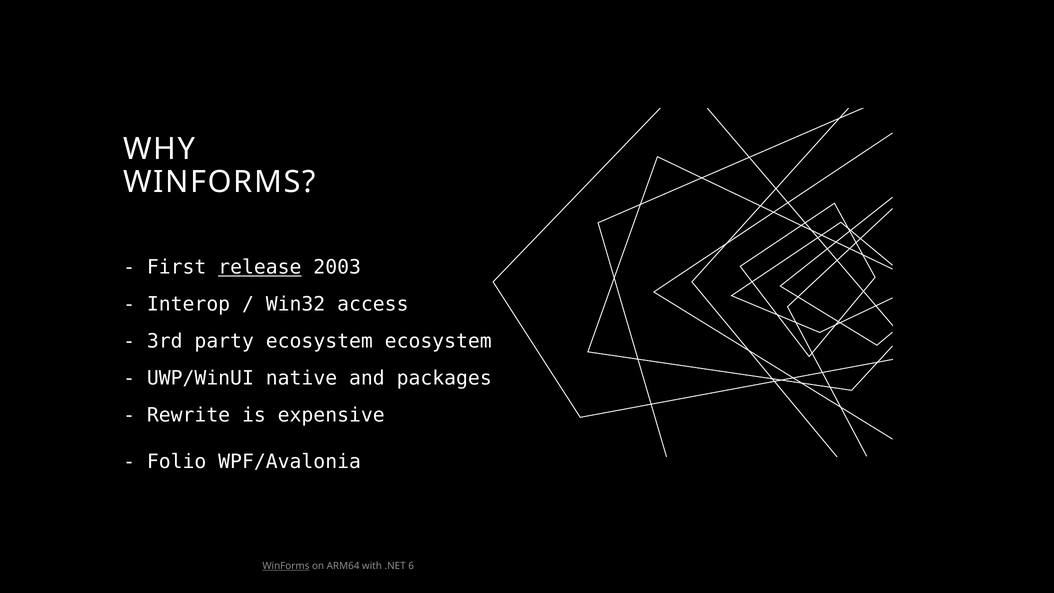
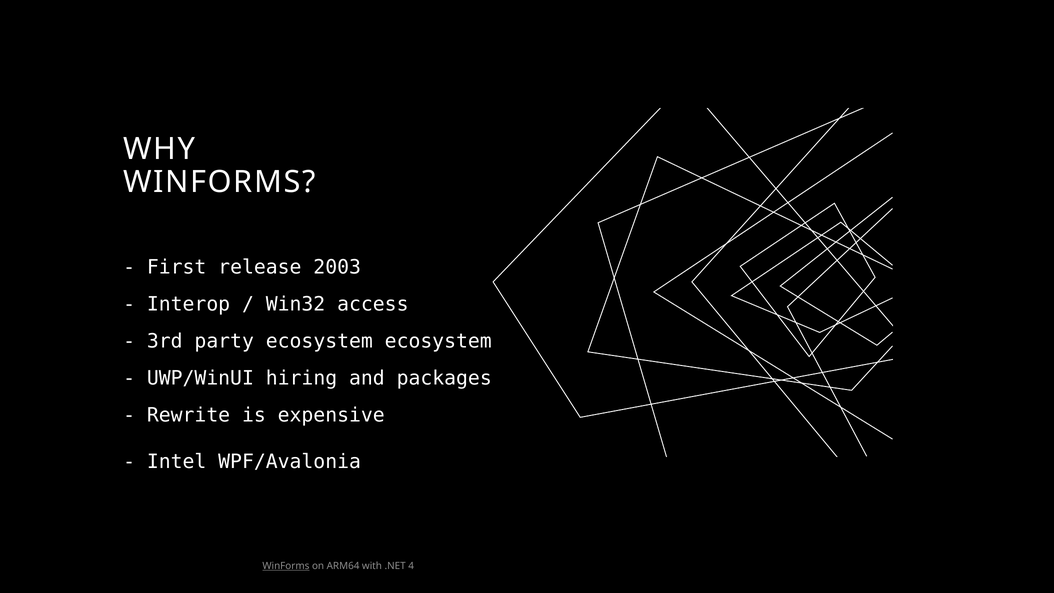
release underline: present -> none
native: native -> hiring
Folio: Folio -> Intel
6: 6 -> 4
